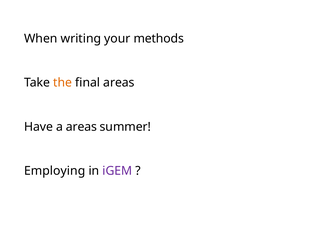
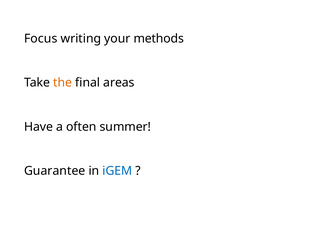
When: When -> Focus
a areas: areas -> often
Employing: Employing -> Guarantee
iGEM colour: purple -> blue
